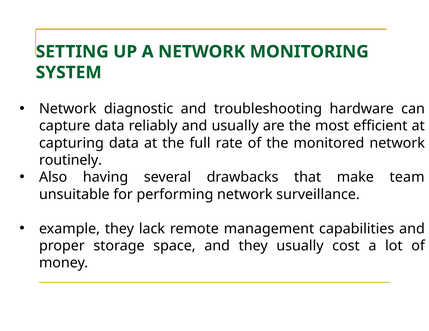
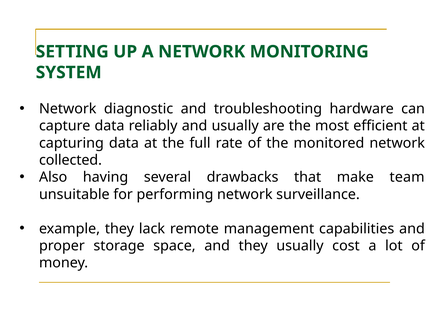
routinely: routinely -> collected
